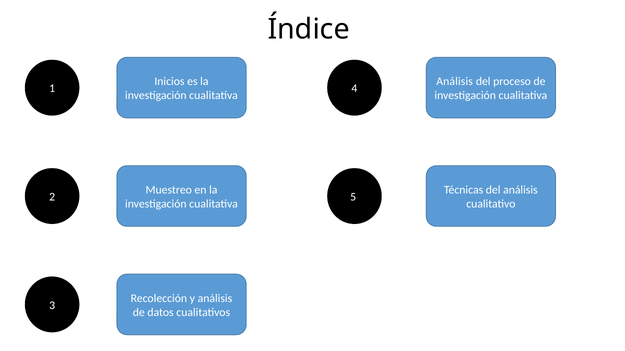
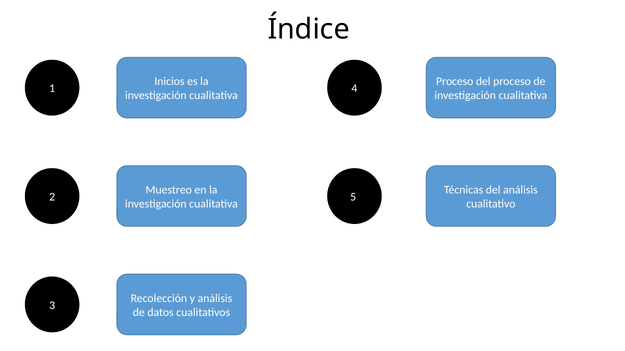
Análisis at (455, 82): Análisis -> Proceso
